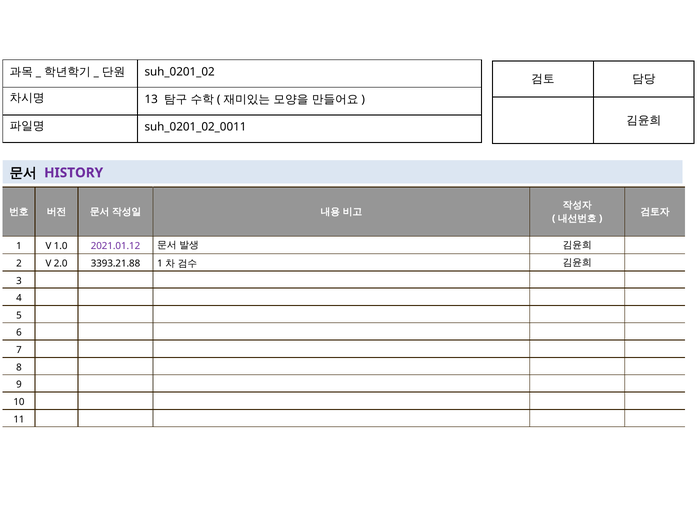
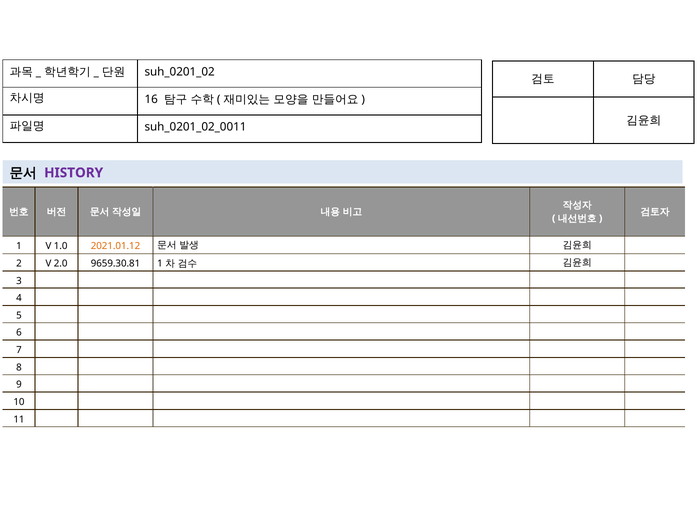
13: 13 -> 16
2021.01.12 colour: purple -> orange
3393.21.88: 3393.21.88 -> 9659.30.81
